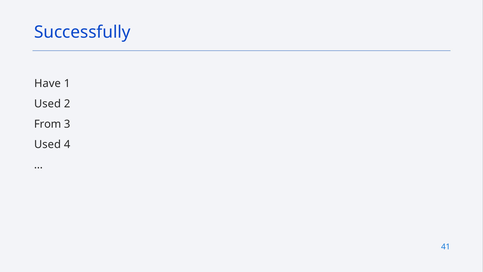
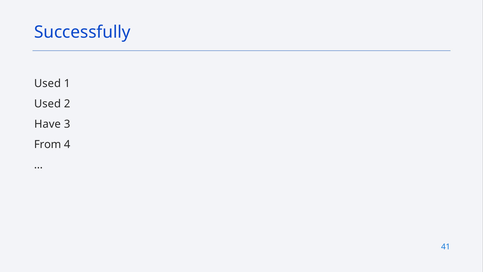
Have at (48, 83): Have -> Used
From: From -> Have
Used at (48, 144): Used -> From
